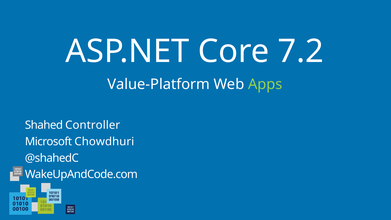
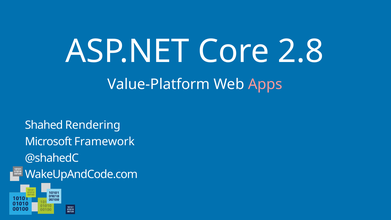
7.2: 7.2 -> 2.8
Apps colour: light green -> pink
Controller: Controller -> Rendering
Chowdhuri: Chowdhuri -> Framework
